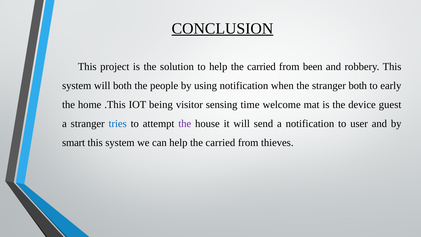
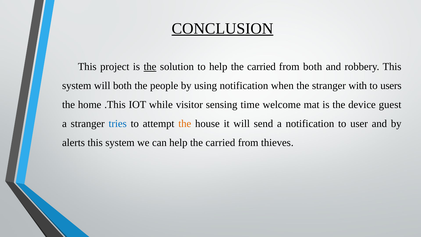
the at (150, 67) underline: none -> present
from been: been -> both
stranger both: both -> with
early: early -> users
being: being -> while
the at (185, 124) colour: purple -> orange
smart: smart -> alerts
